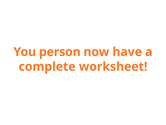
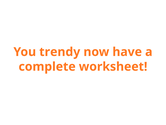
person: person -> trendy
